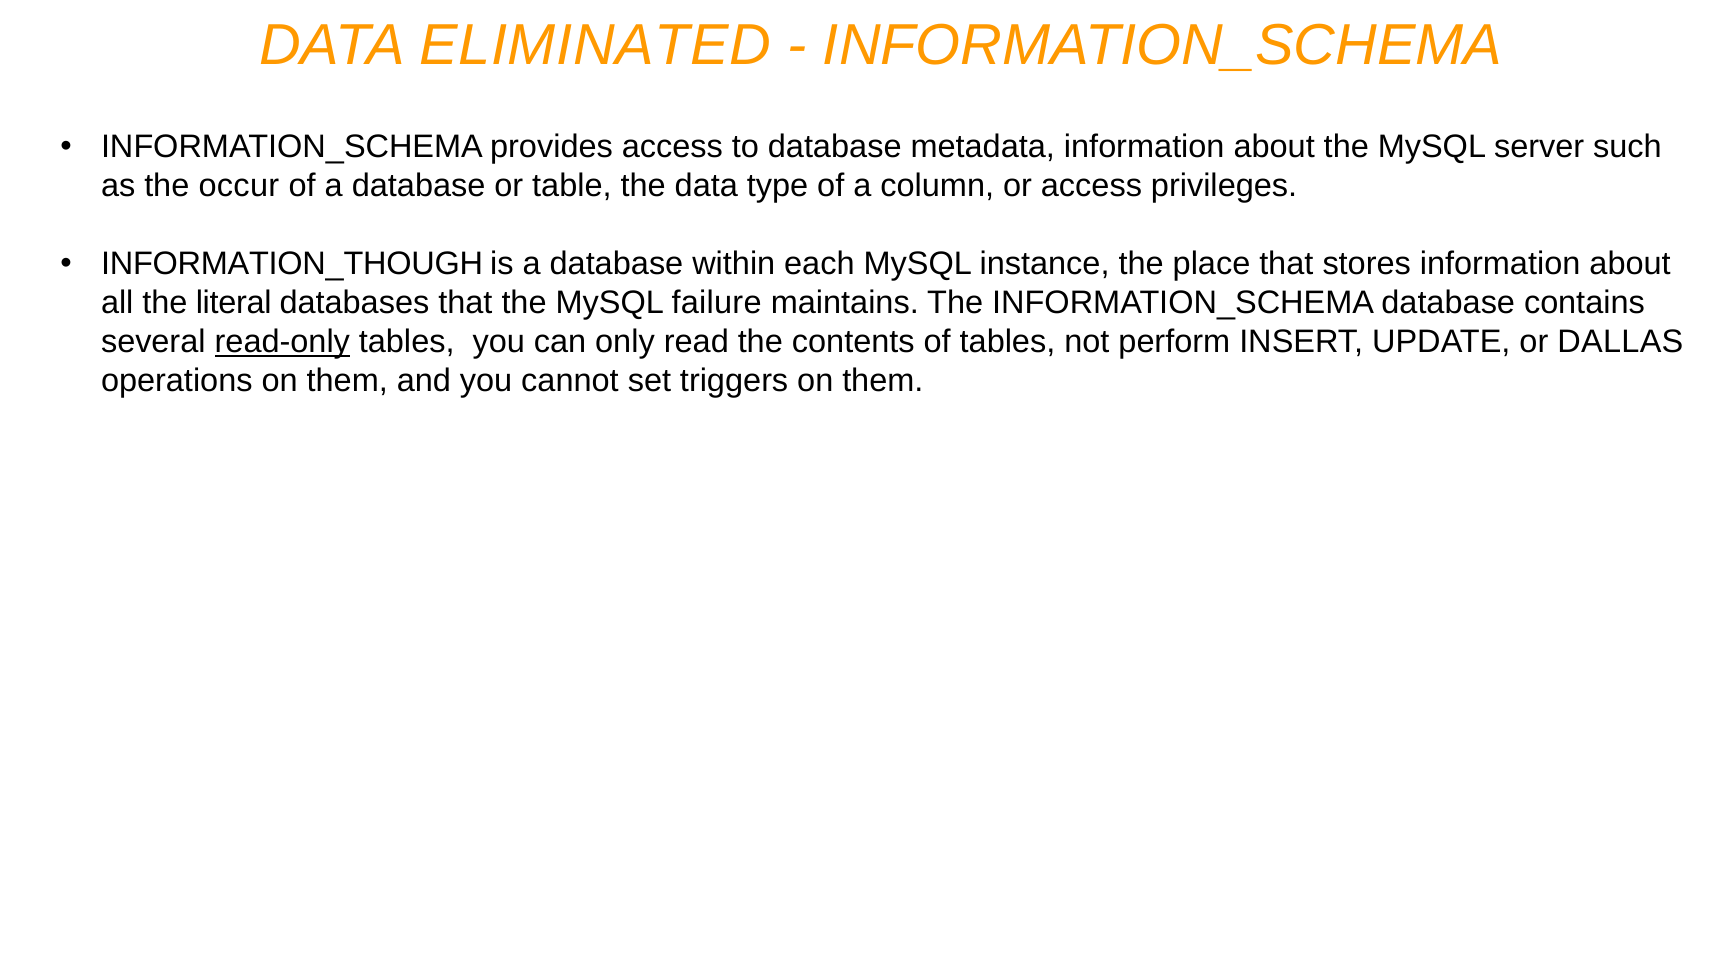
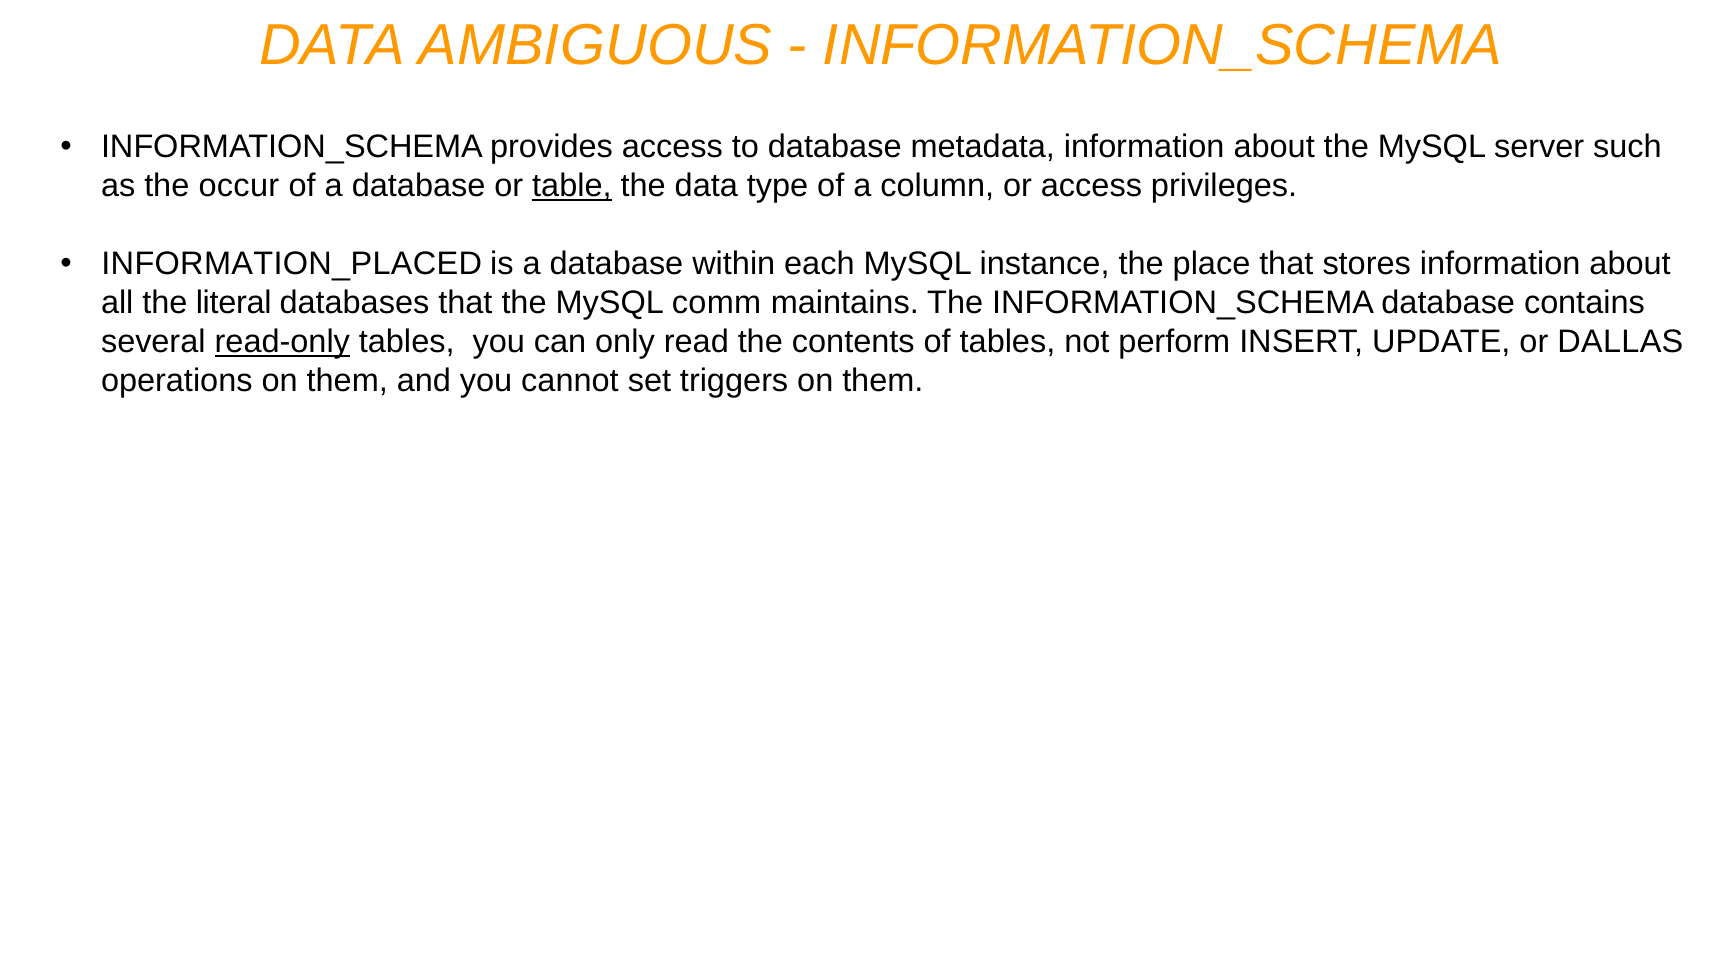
ELIMINATED: ELIMINATED -> AMBIGUOUS
table underline: none -> present
INFORMATION_THOUGH: INFORMATION_THOUGH -> INFORMATION_PLACED
failure: failure -> comm
